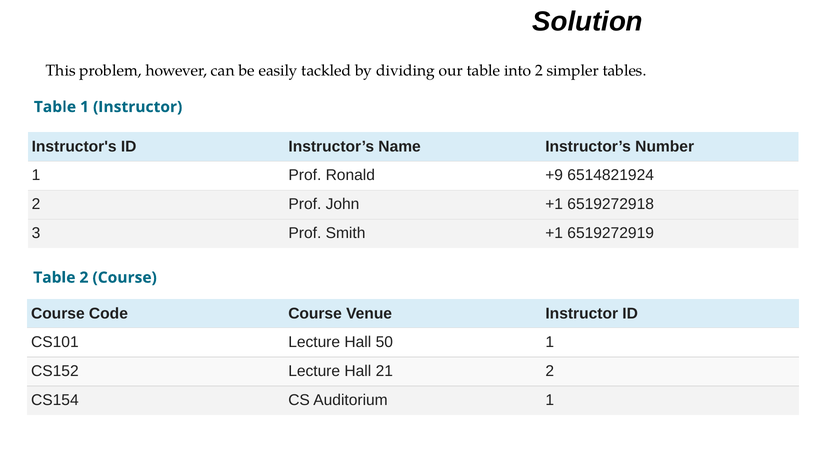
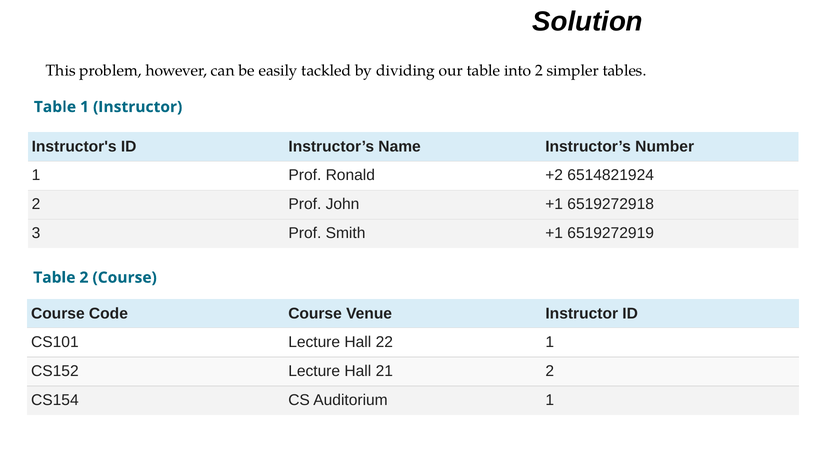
+9: +9 -> +2
50: 50 -> 22
